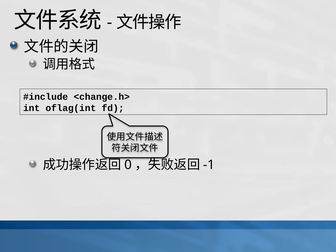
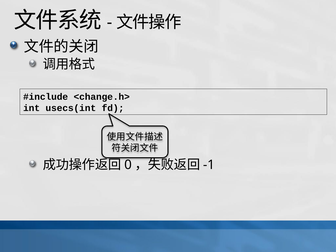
oflag(int: oflag(int -> usecs(int
